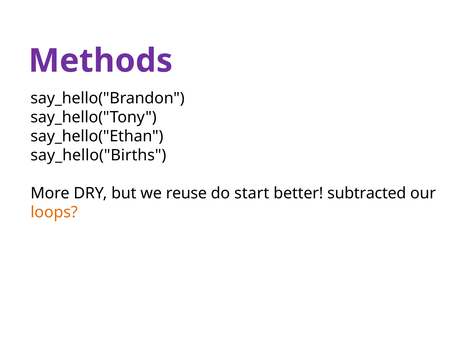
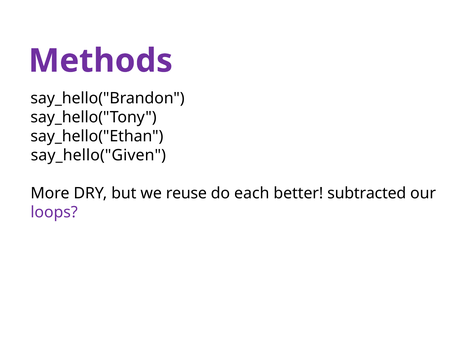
say_hello("Births: say_hello("Births -> say_hello("Given
start: start -> each
loops colour: orange -> purple
